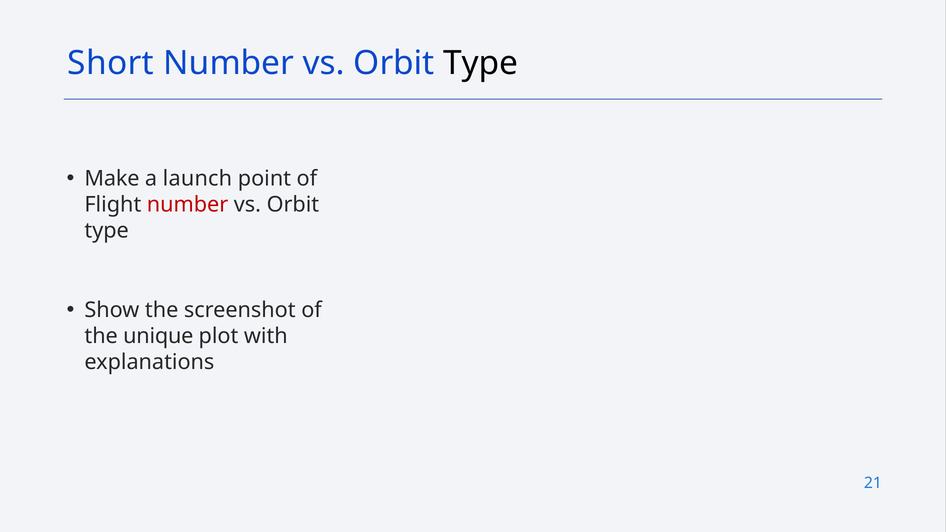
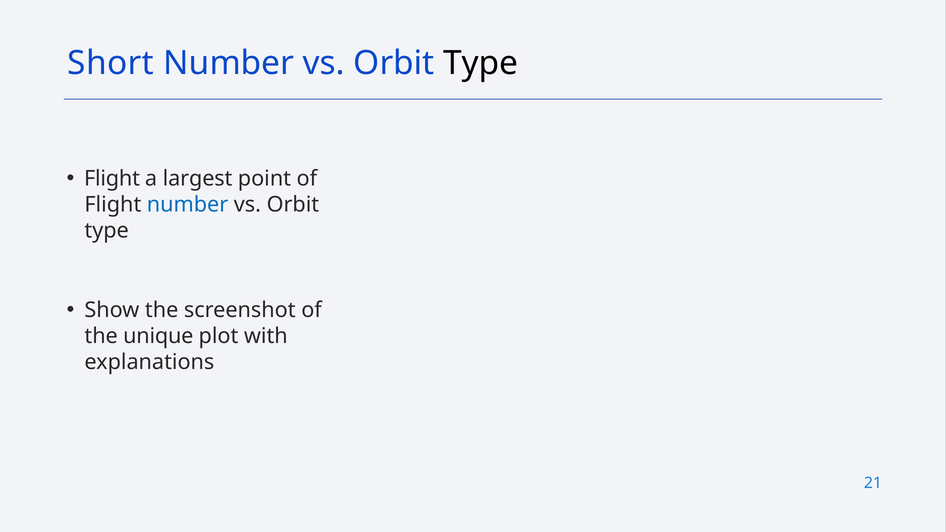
Make at (112, 179): Make -> Flight
launch: launch -> largest
number at (188, 205) colour: red -> blue
